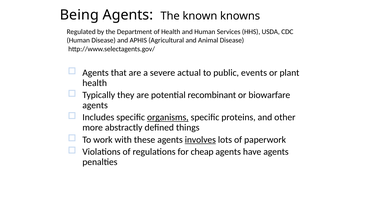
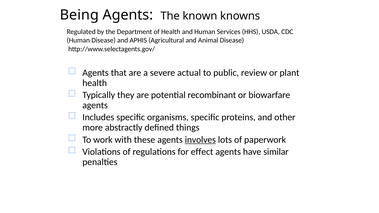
events: events -> review
organisms underline: present -> none
cheap: cheap -> effect
have agents: agents -> similar
